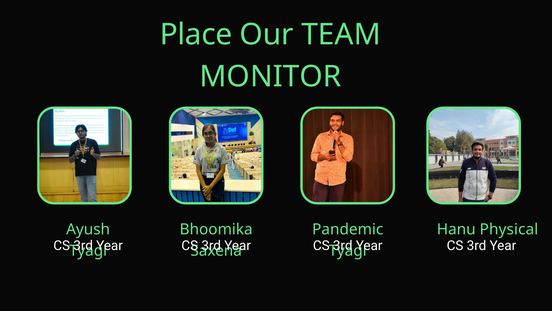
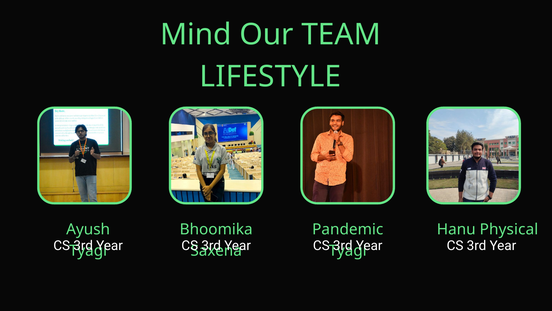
Place: Place -> Mind
MONITOR: MONITOR -> LIFESTYLE
